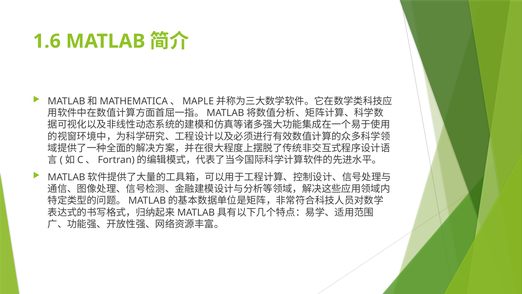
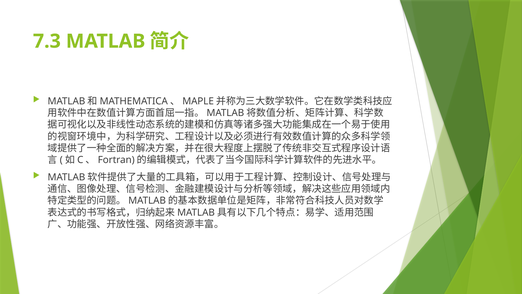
1.6: 1.6 -> 7.3
